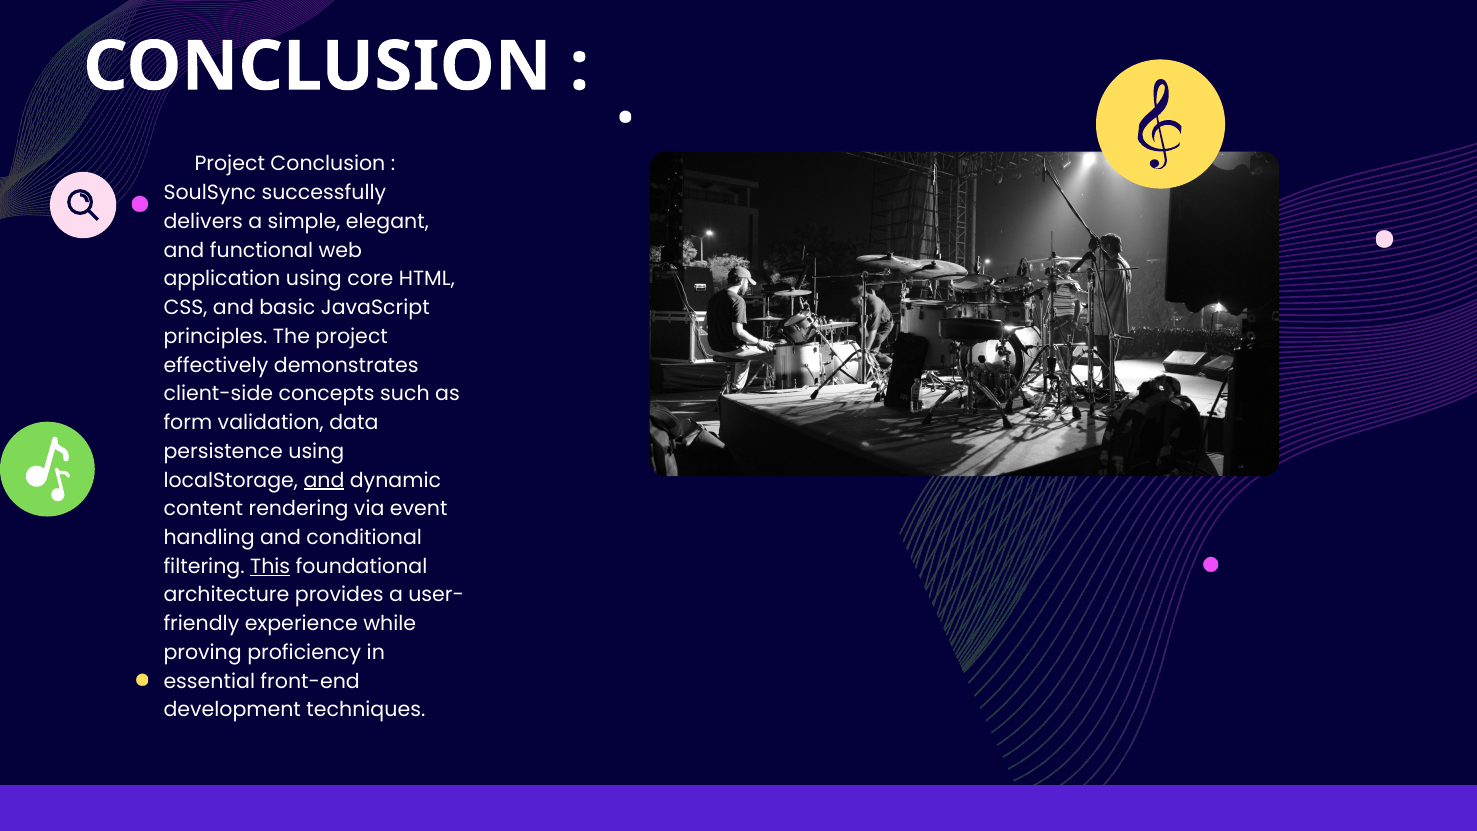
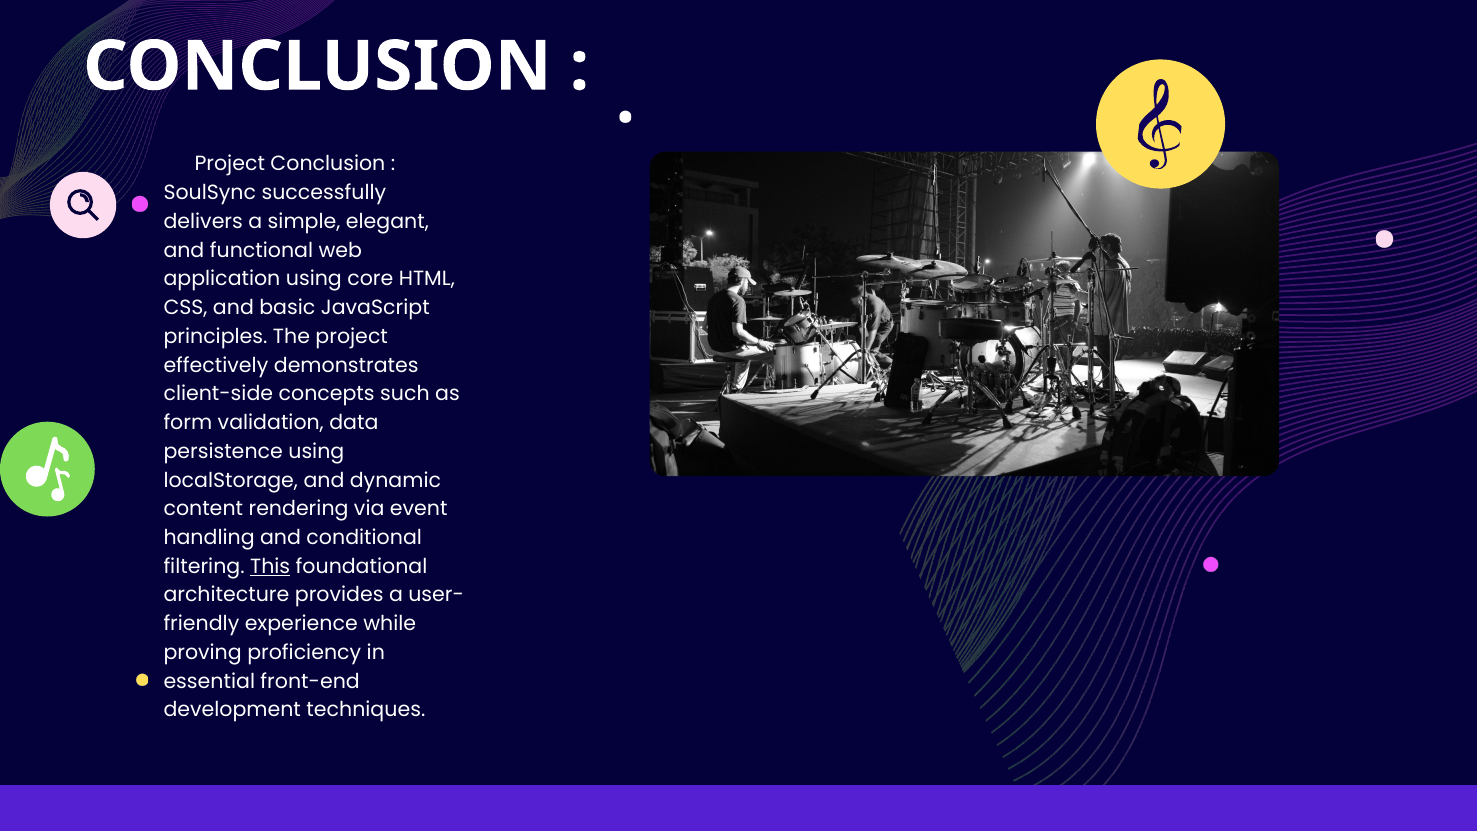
and at (324, 480) underline: present -> none
